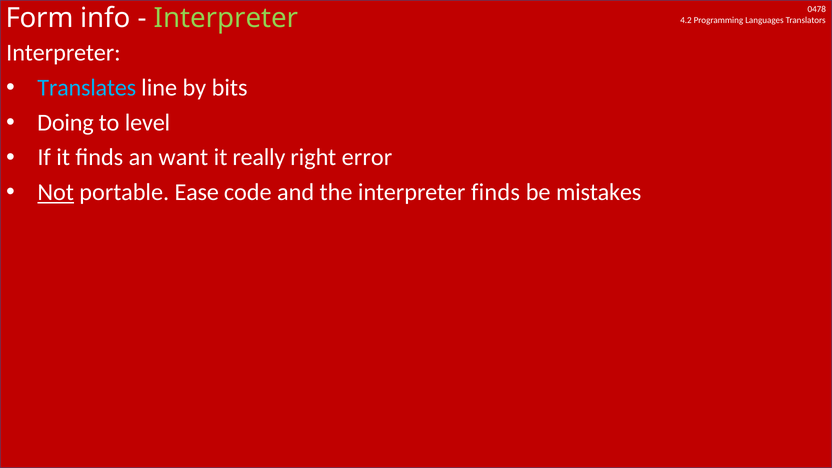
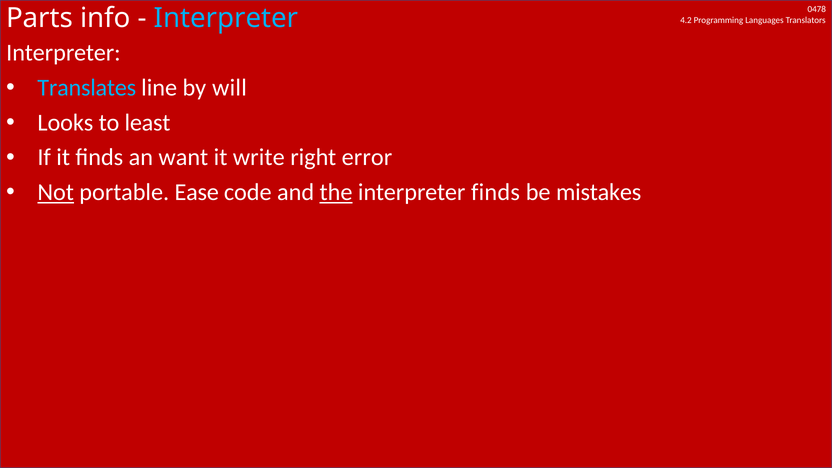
Form: Form -> Parts
Interpreter at (226, 18) colour: light green -> light blue
bits: bits -> will
Doing: Doing -> Looks
level: level -> least
really: really -> write
the underline: none -> present
